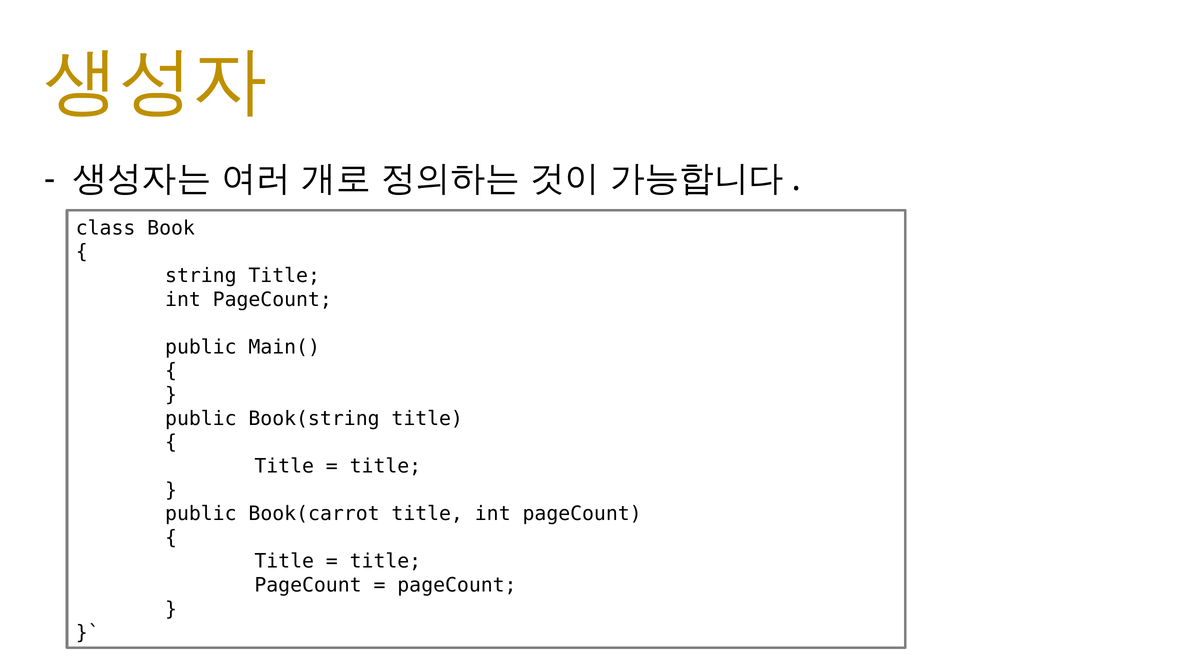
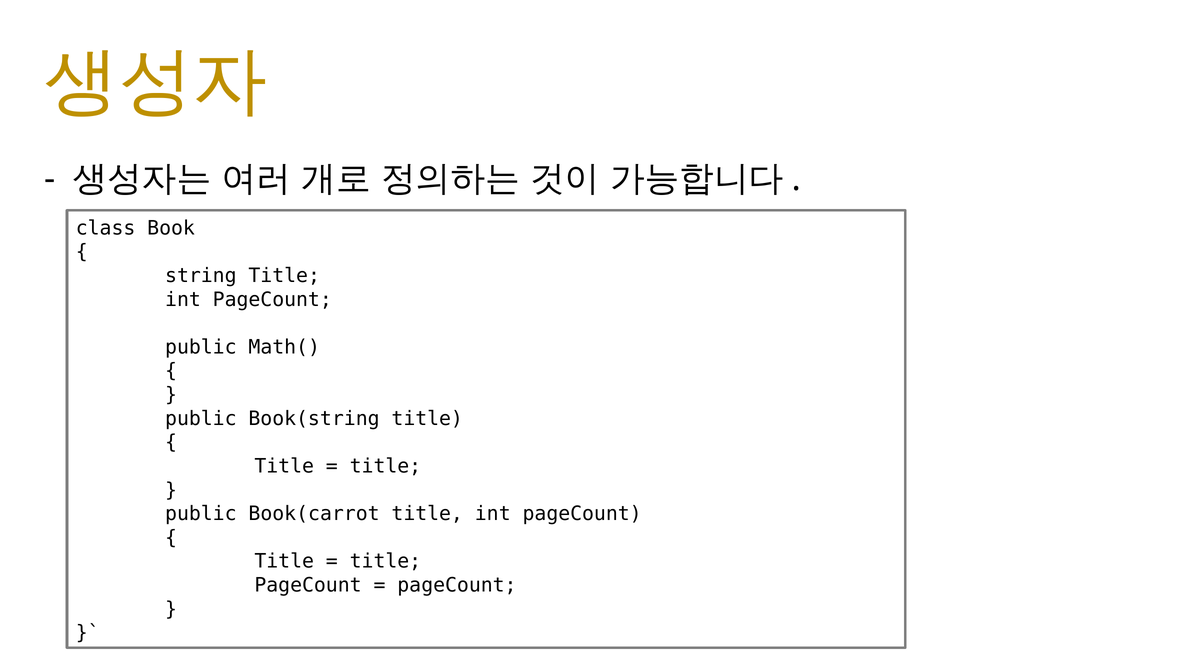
Main(: Main( -> Math(
